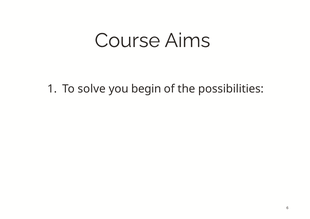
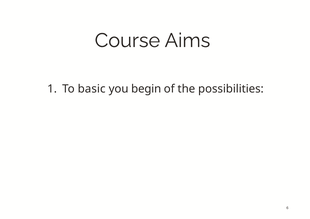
solve: solve -> basic
